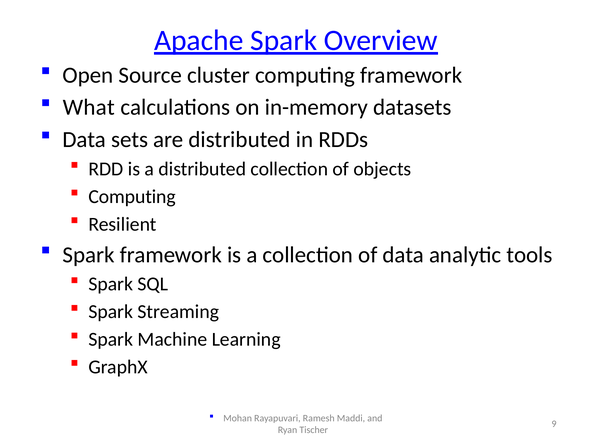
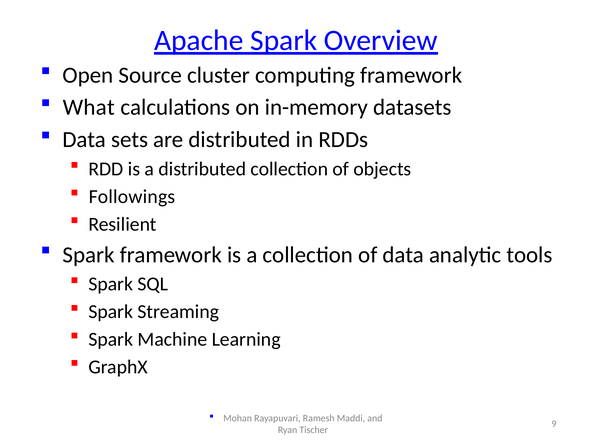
Computing at (132, 197): Computing -> Followings
